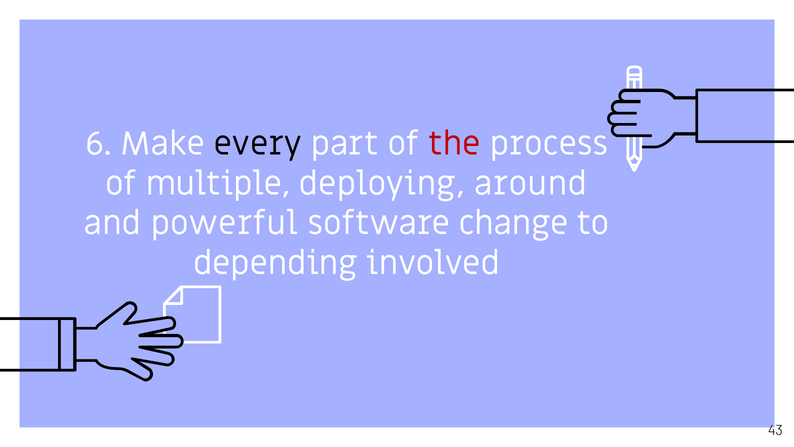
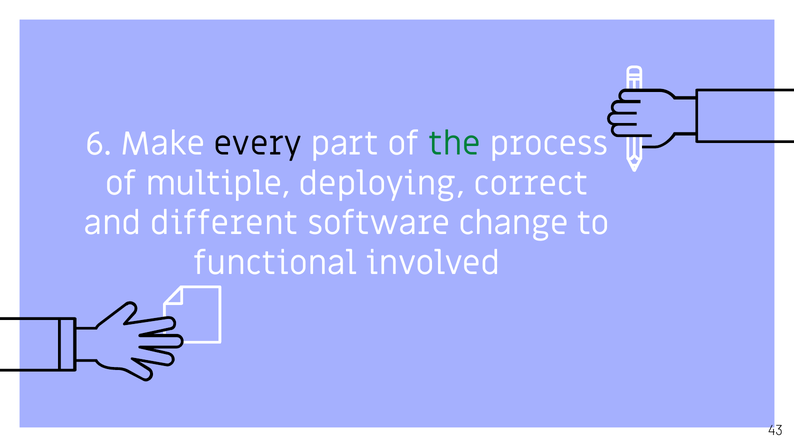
the colour: red -> green
around: around -> correct
powerful: powerful -> different
depending: depending -> functional
